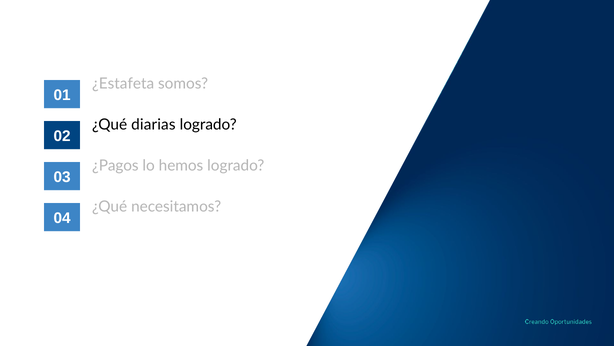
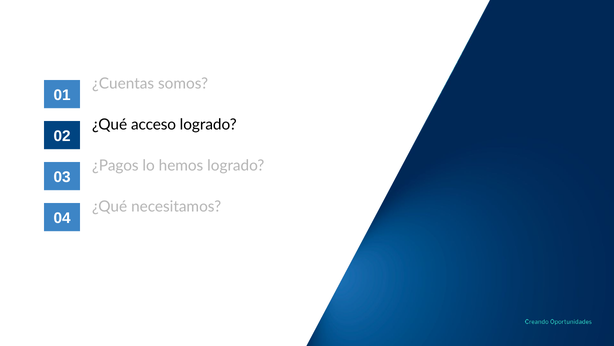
¿Estafeta: ¿Estafeta -> ¿Cuentas
diarias: diarias -> acceso
